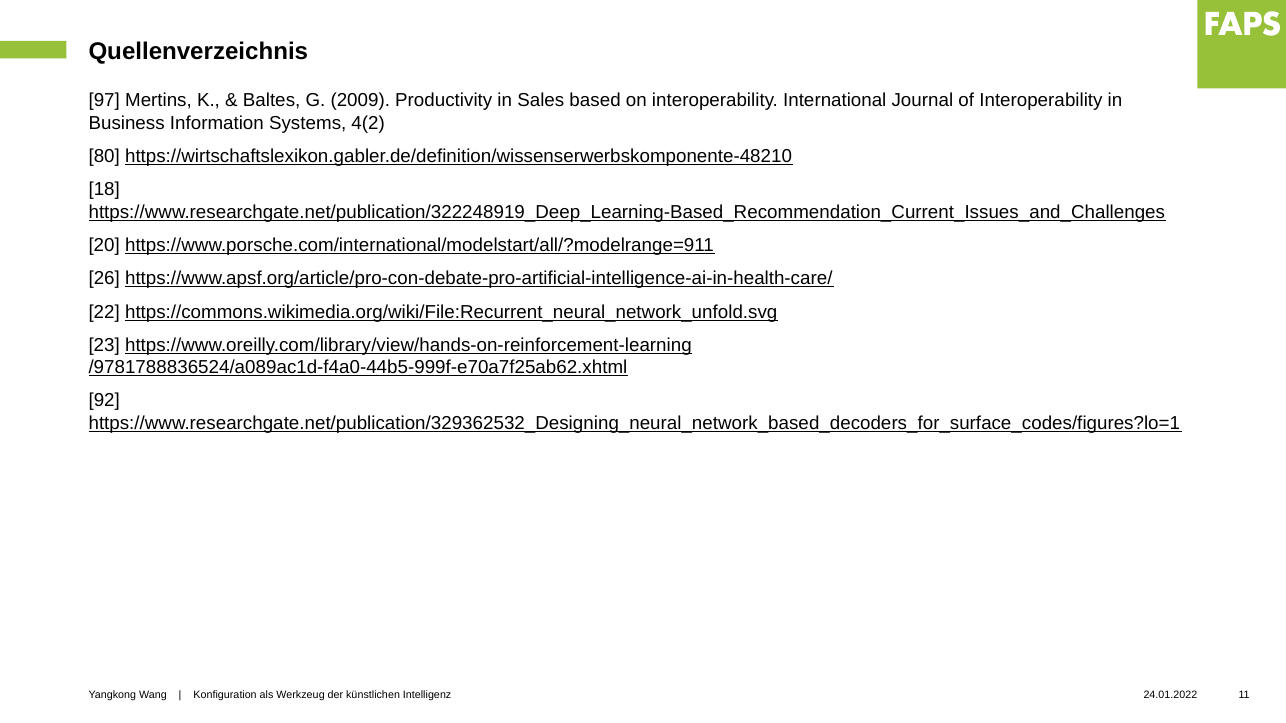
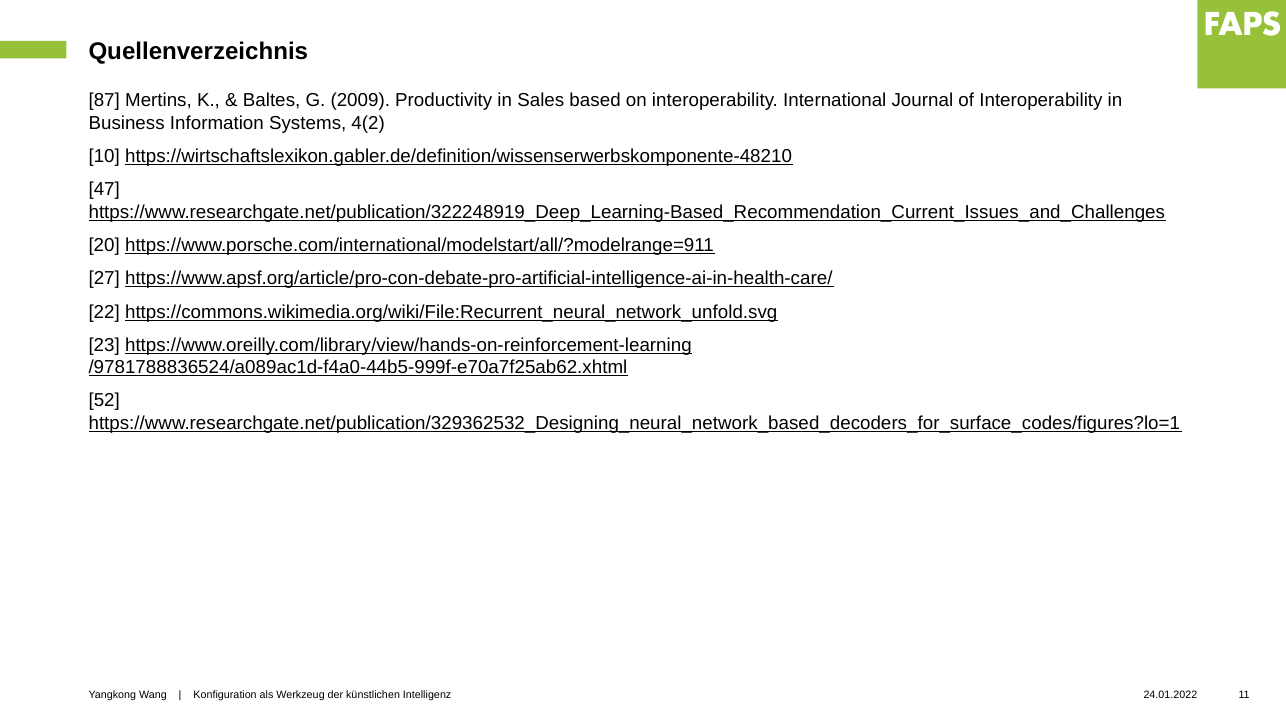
97: 97 -> 87
80: 80 -> 10
18: 18 -> 47
26: 26 -> 27
92: 92 -> 52
